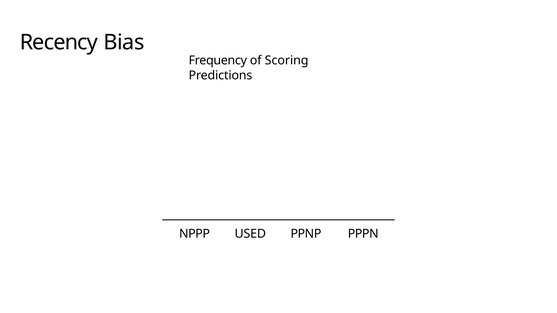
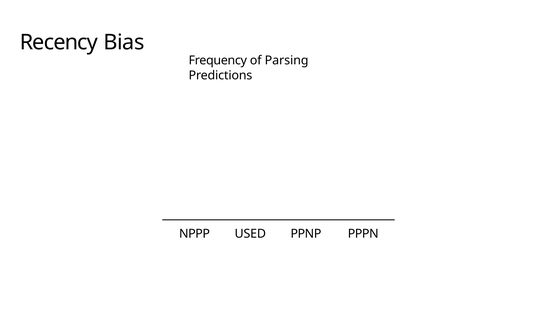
Scoring: Scoring -> Parsing
